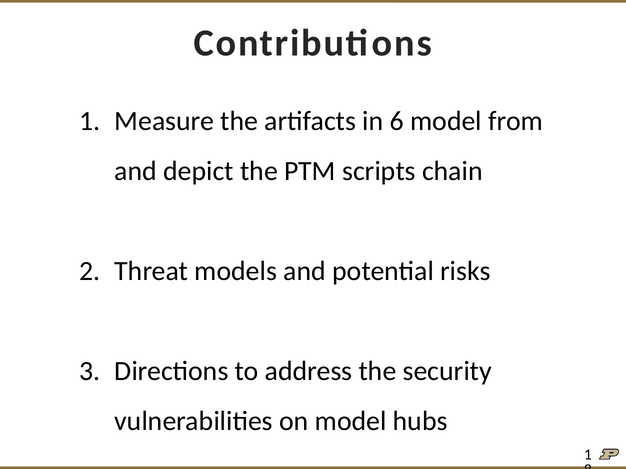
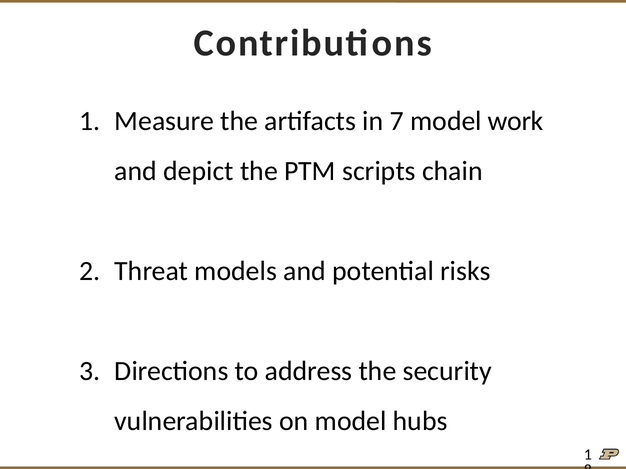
6: 6 -> 7
from: from -> work
